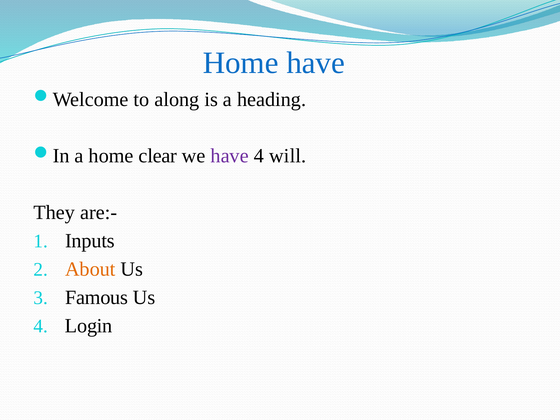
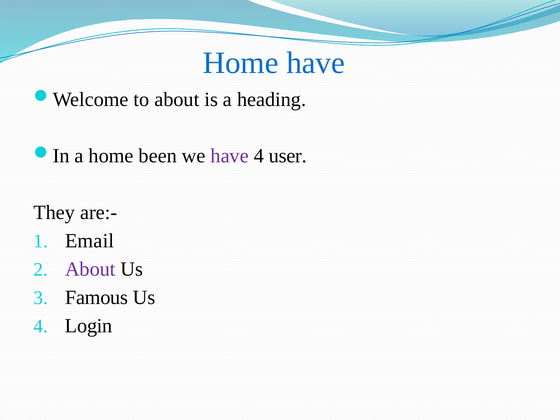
to along: along -> about
clear: clear -> been
will: will -> user
Inputs: Inputs -> Email
About at (90, 269) colour: orange -> purple
